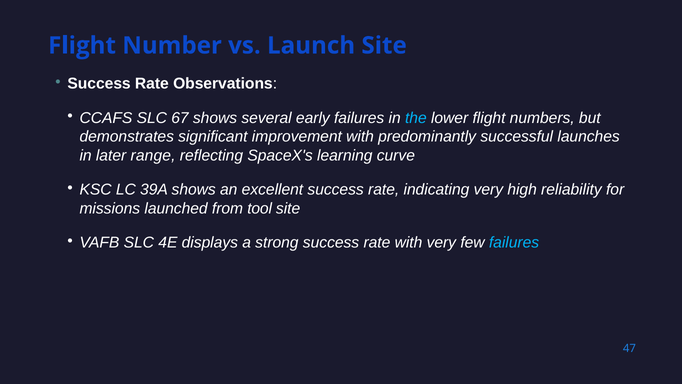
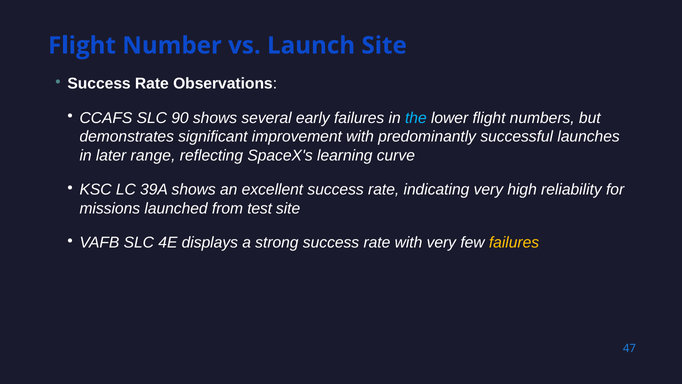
67: 67 -> 90
tool: tool -> test
failures at (514, 242) colour: light blue -> yellow
